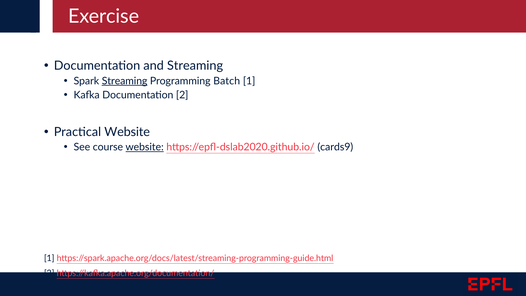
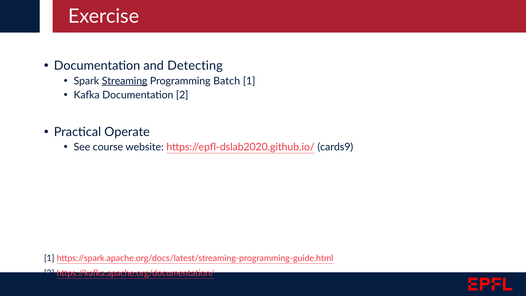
and Streaming: Streaming -> Detecting
Practical Website: Website -> Operate
website at (145, 147) underline: present -> none
